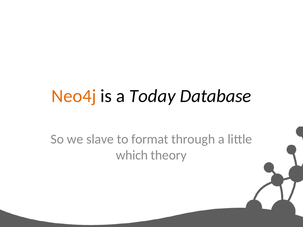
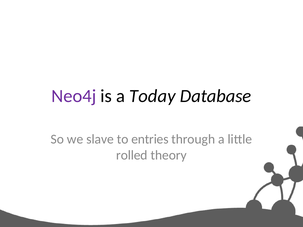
Neo4j colour: orange -> purple
format: format -> entries
which: which -> rolled
